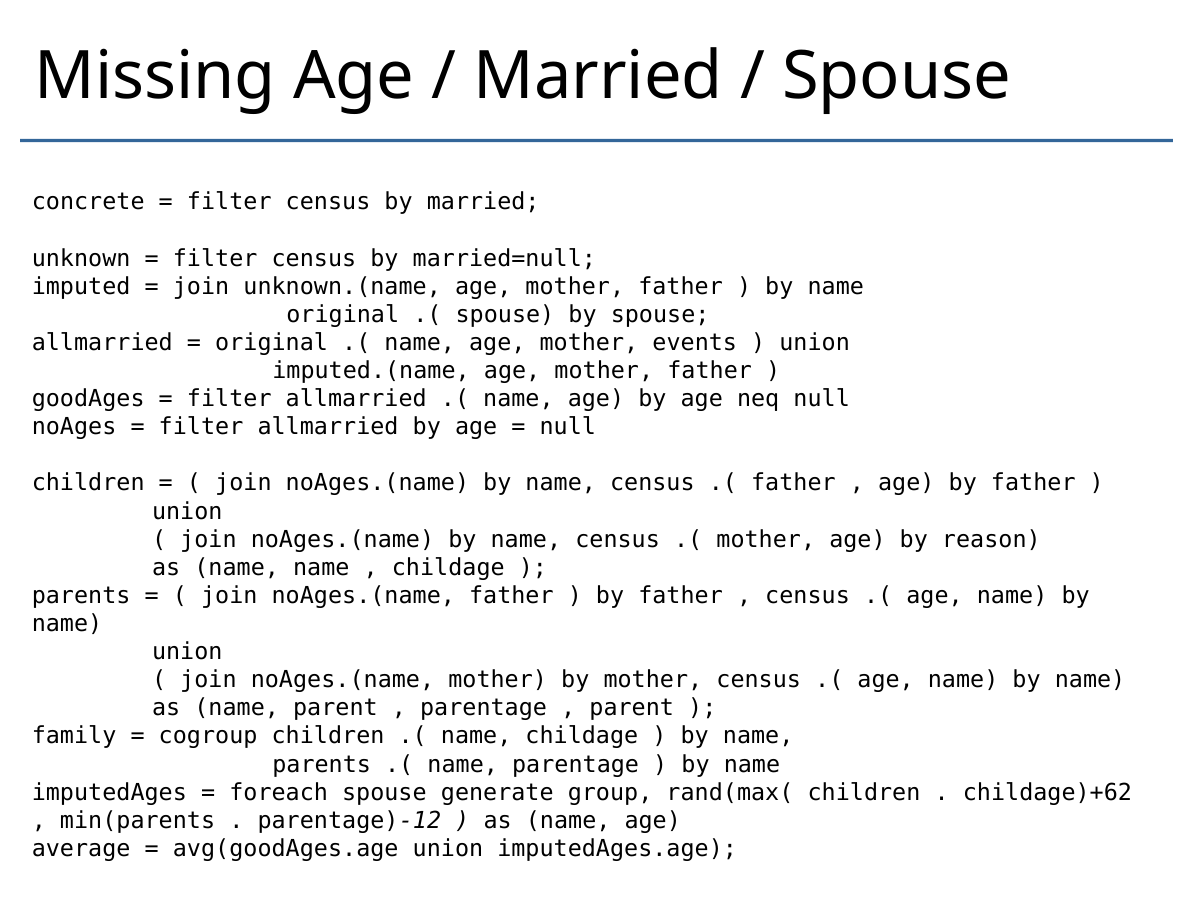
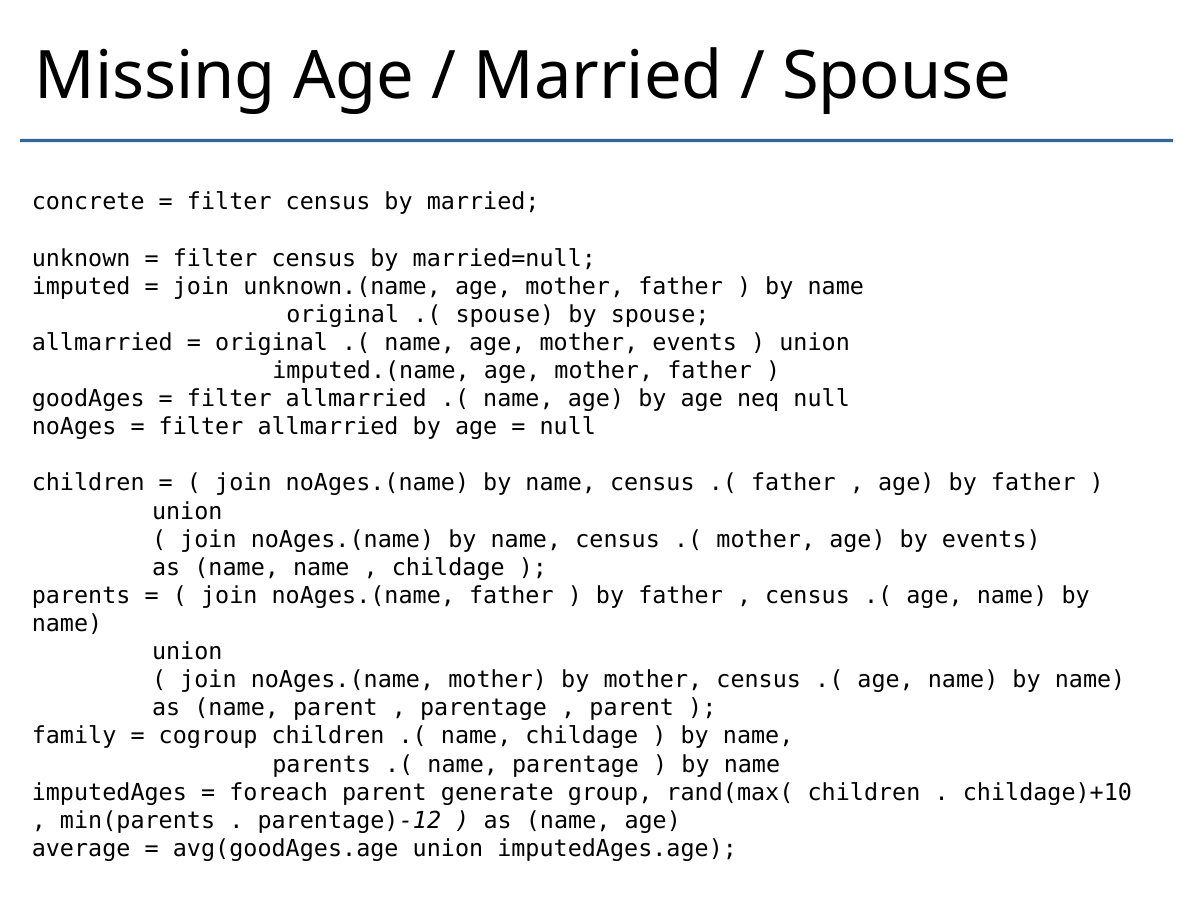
by reason: reason -> events
foreach spouse: spouse -> parent
childage)+62: childage)+62 -> childage)+10
